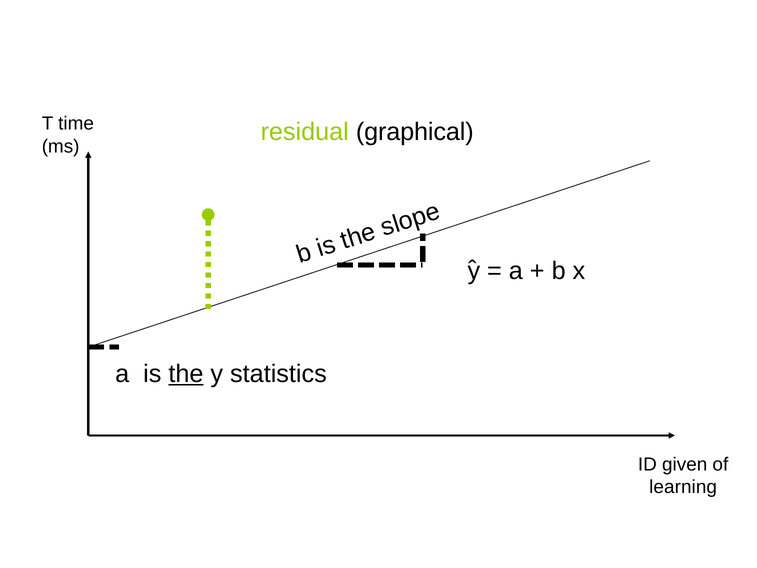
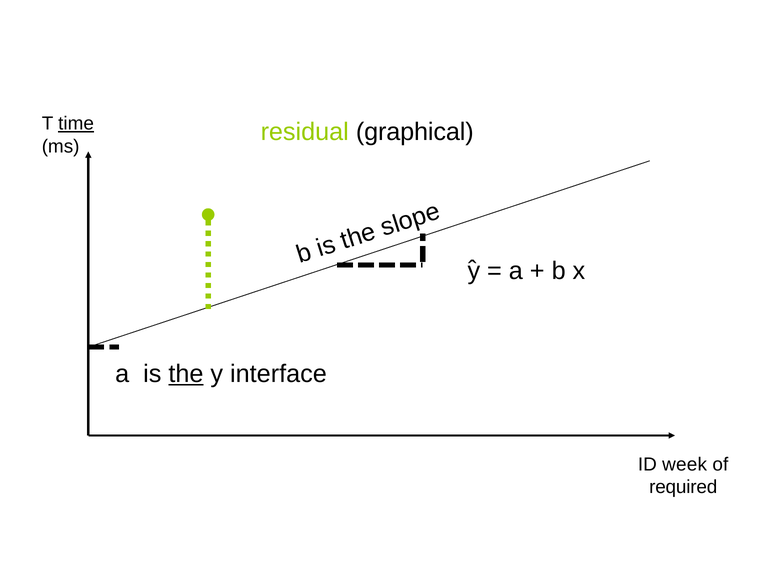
time underline: none -> present
statistics: statistics -> interface
given: given -> week
learning: learning -> required
